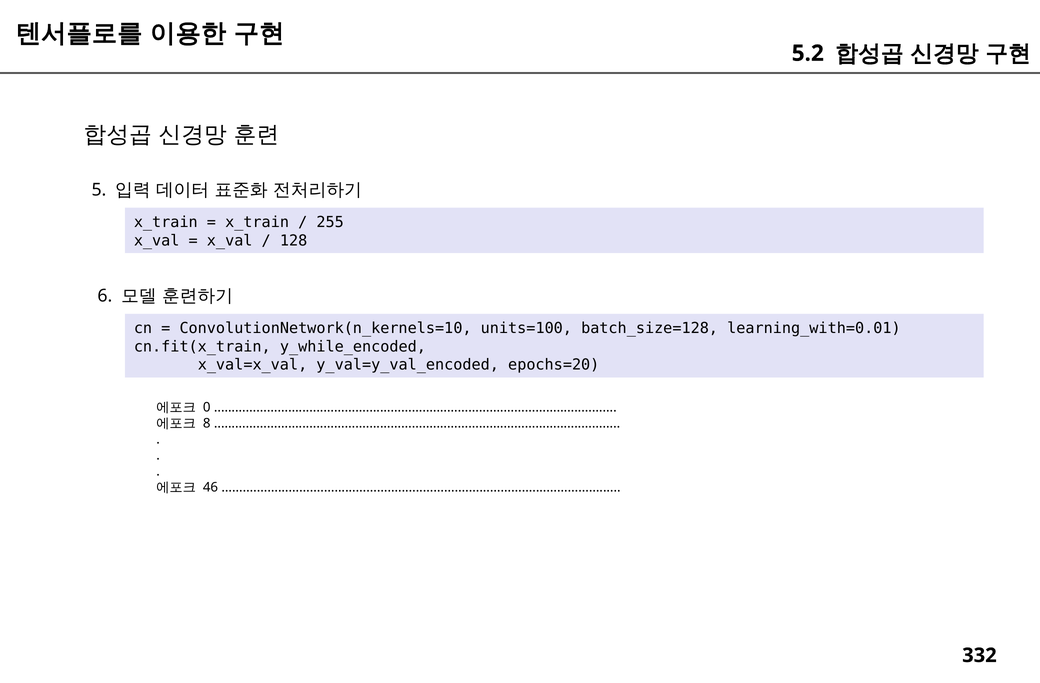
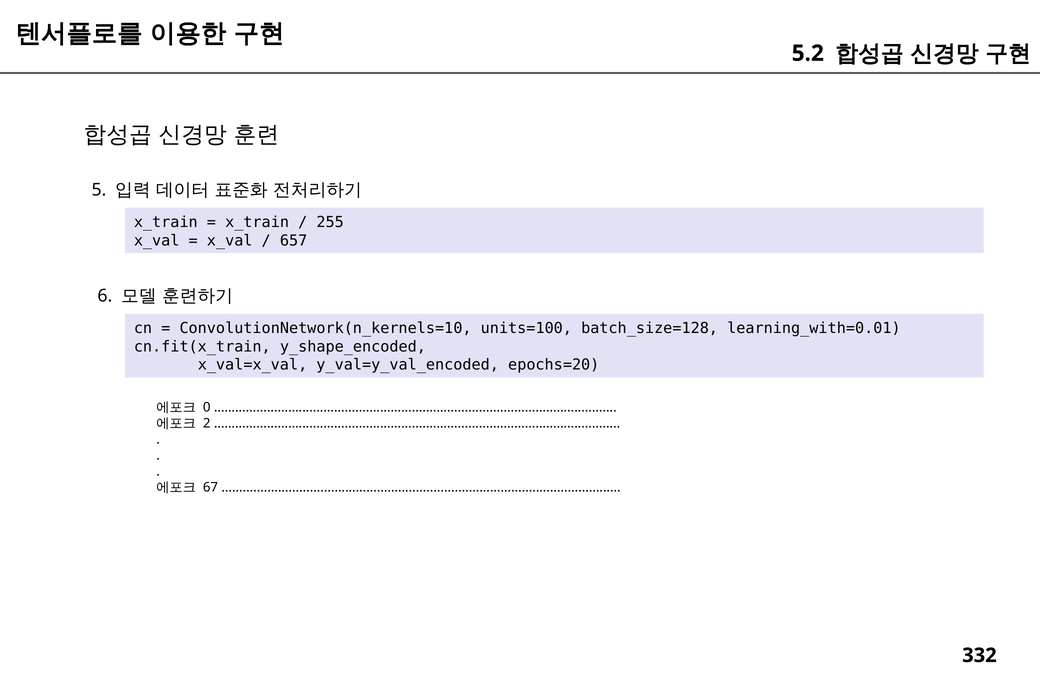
128: 128 -> 657
y_while_encoded: y_while_encoded -> y_shape_encoded
8: 8 -> 2
46: 46 -> 67
